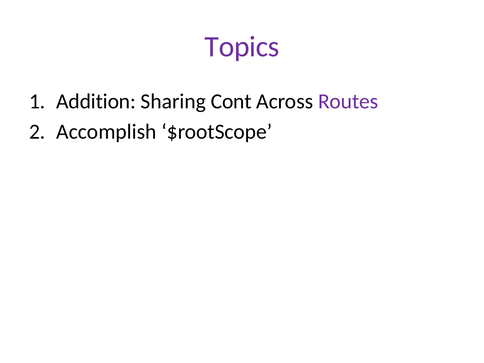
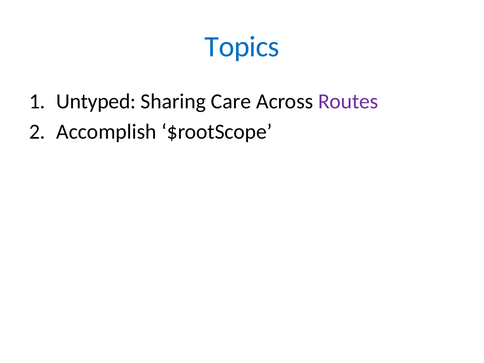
Topics colour: purple -> blue
Addition: Addition -> Untyped
Cont: Cont -> Care
